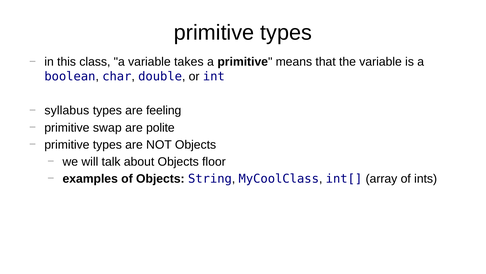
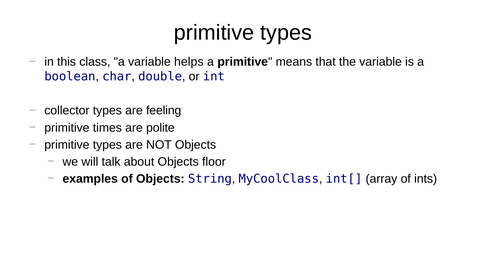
takes: takes -> helps
syllabus: syllabus -> collector
swap: swap -> times
